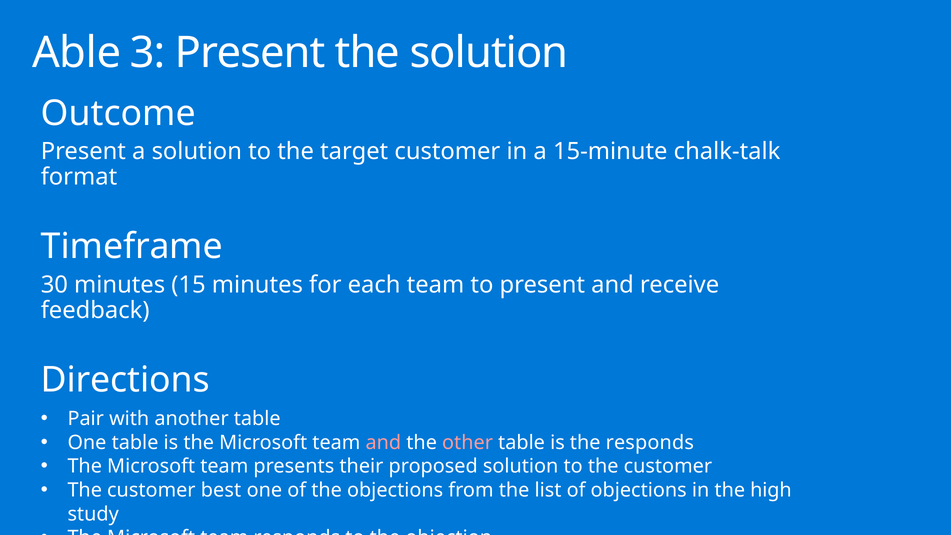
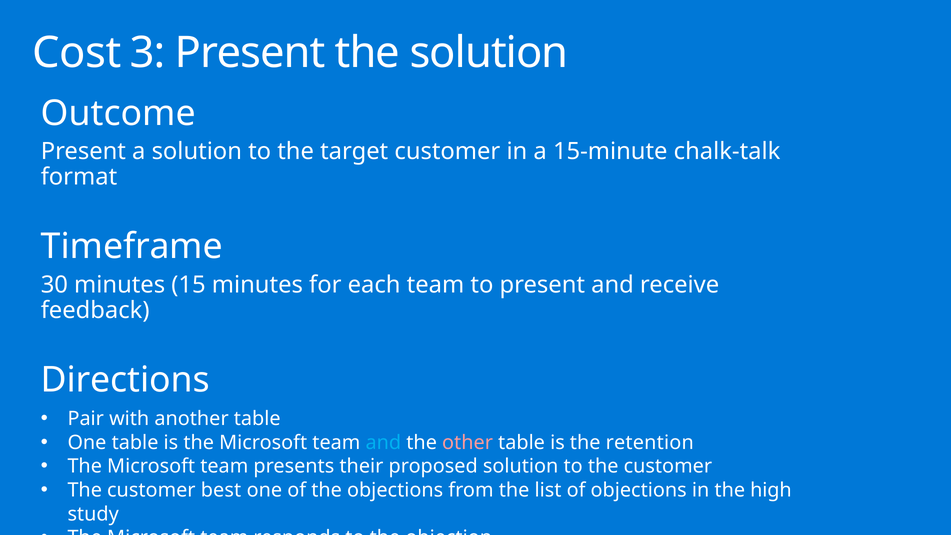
Able: Able -> Cost
and at (383, 443) colour: pink -> light blue
the responds: responds -> retention
